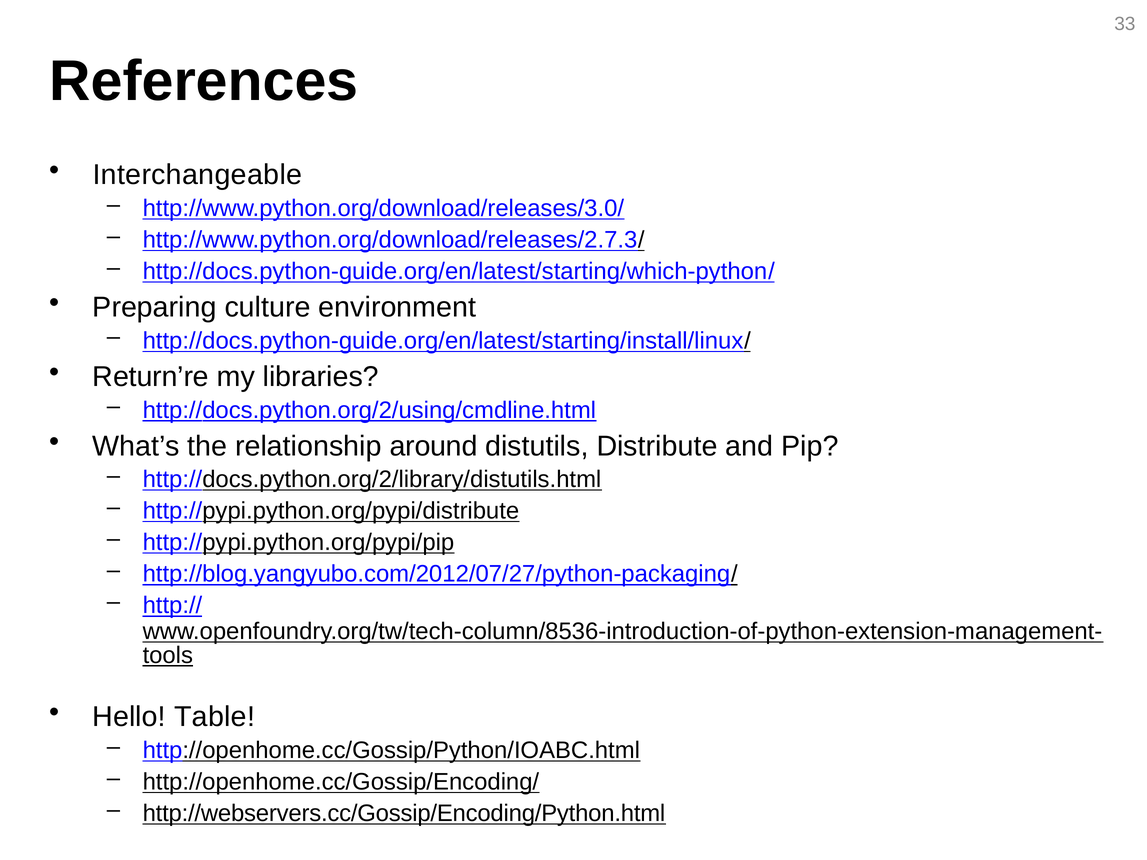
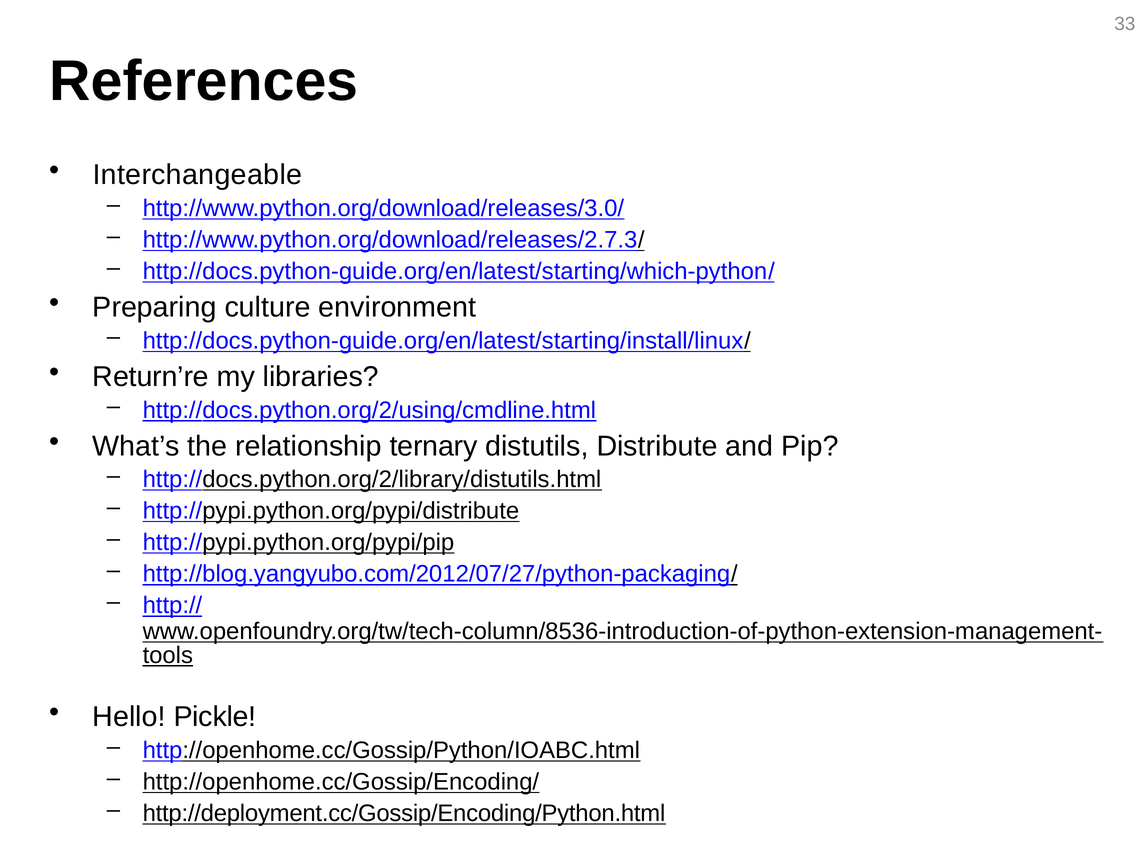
around: around -> ternary
Table: Table -> Pickle
http://webservers.cc/Gossip/Encoding/Python.html: http://webservers.cc/Gossip/Encoding/Python.html -> http://deployment.cc/Gossip/Encoding/Python.html
